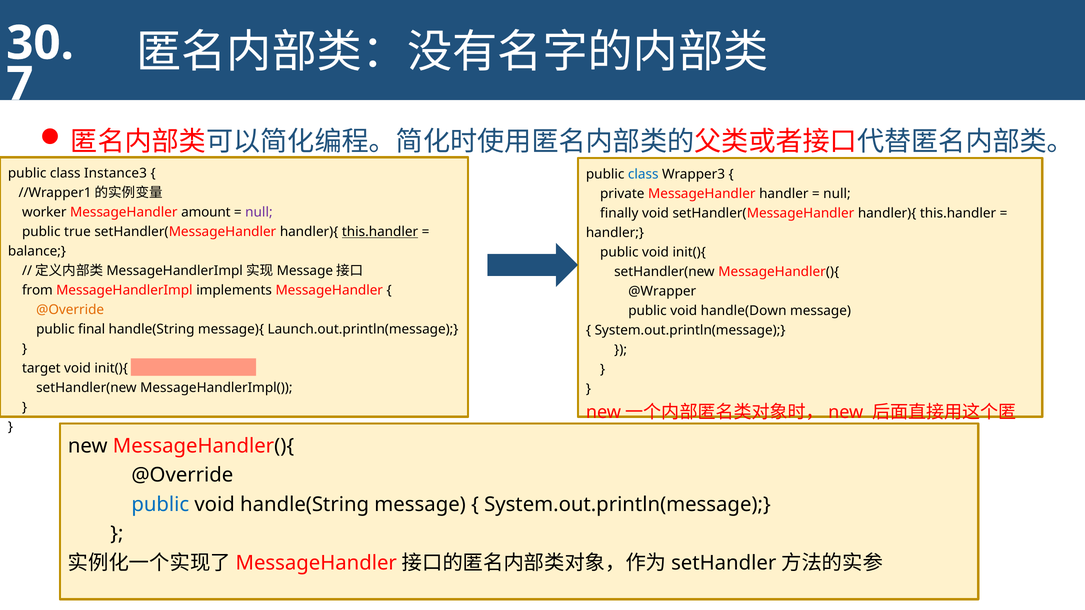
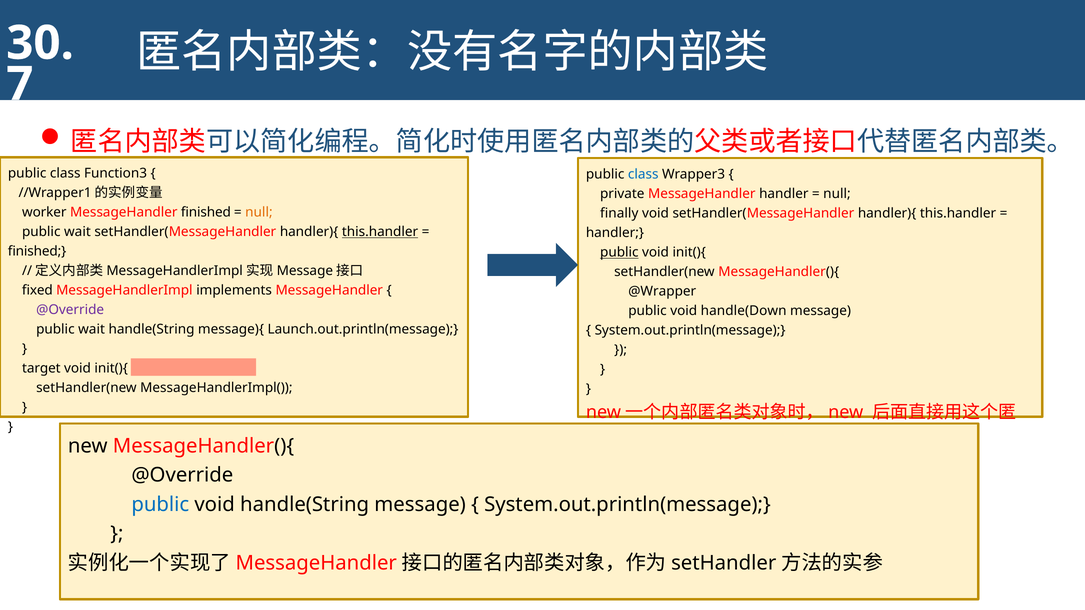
Instance3: Instance3 -> Function3
MessageHandler amount: amount -> finished
null at (259, 213) colour: purple -> orange
true at (77, 232): true -> wait
balance at (37, 252): balance -> finished
public at (619, 252) underline: none -> present
from: from -> fixed
@Override at (70, 310) colour: orange -> purple
final at (92, 330): final -> wait
